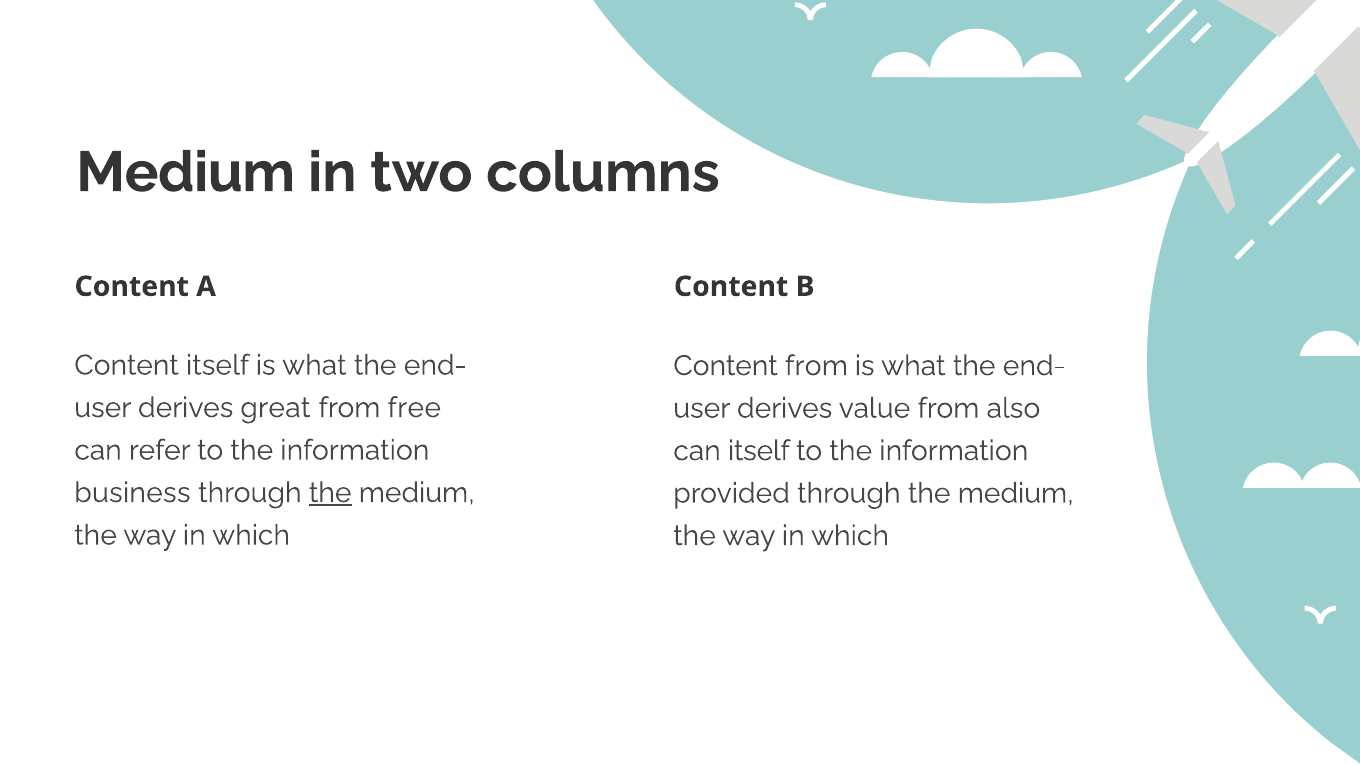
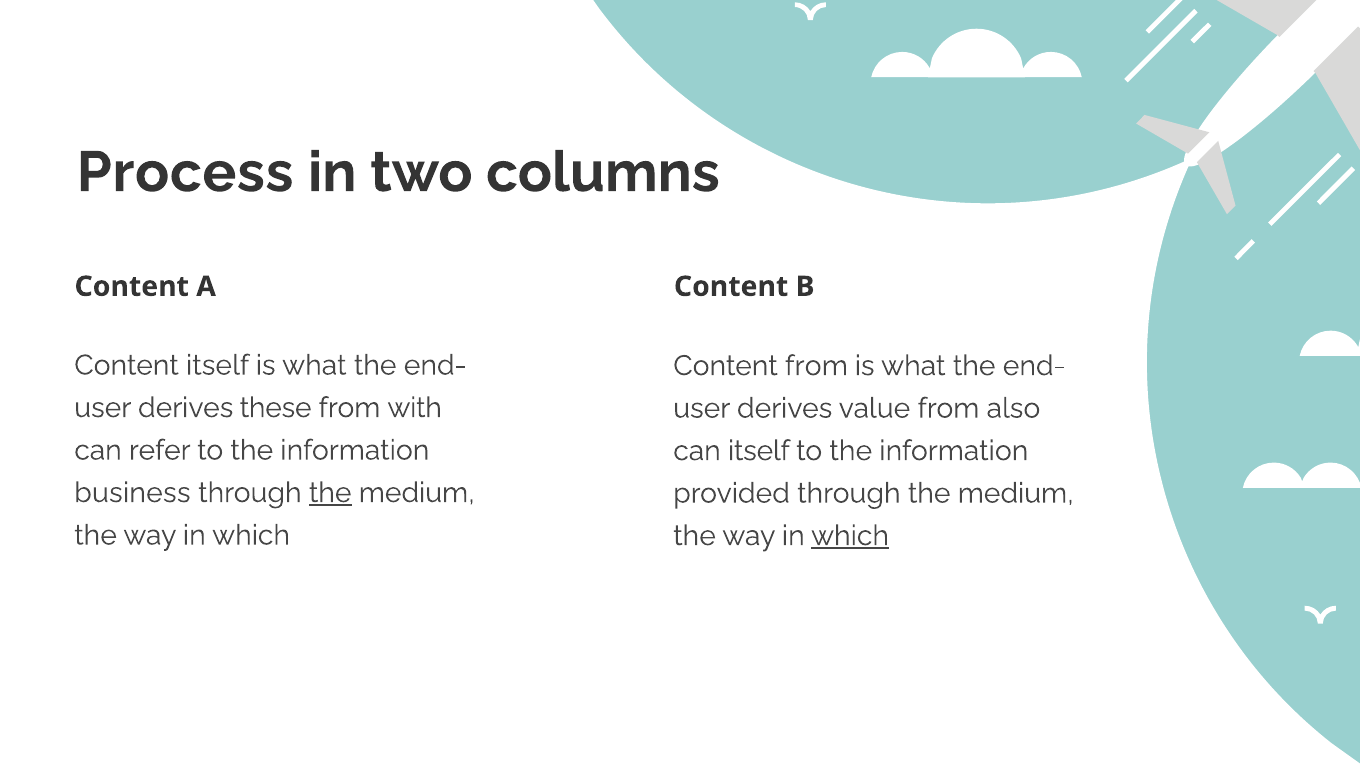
Medium at (186, 172): Medium -> Process
great: great -> these
free: free -> with
which at (850, 536) underline: none -> present
